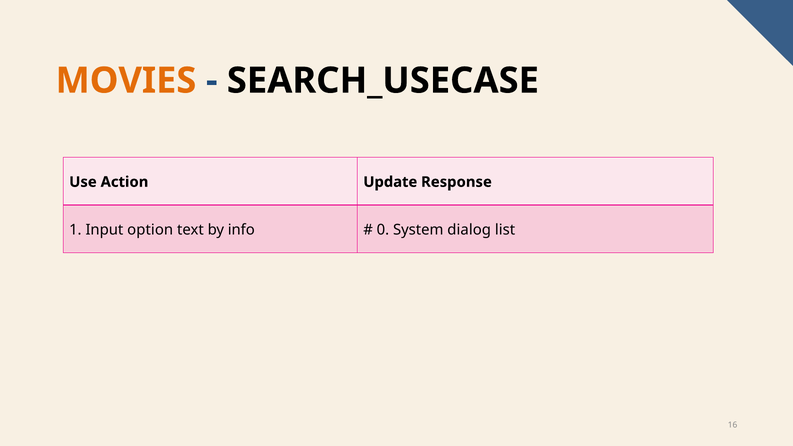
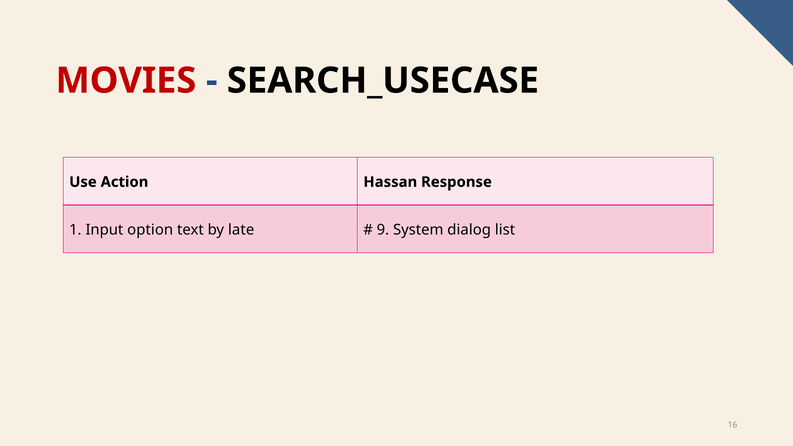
MOVIES colour: orange -> red
Update: Update -> Hassan
info: info -> late
0: 0 -> 9
